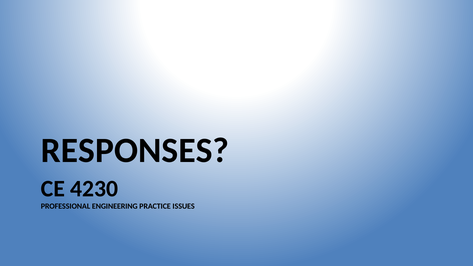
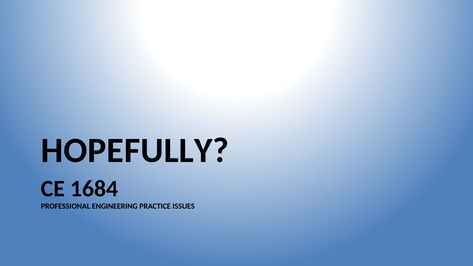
RESPONSES: RESPONSES -> HOPEFULLY
4230: 4230 -> 1684
